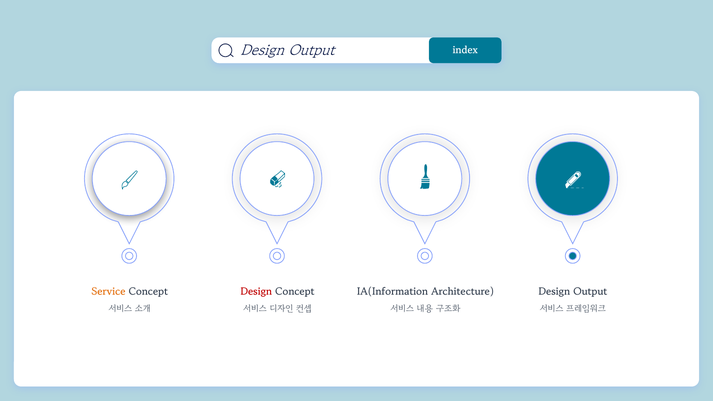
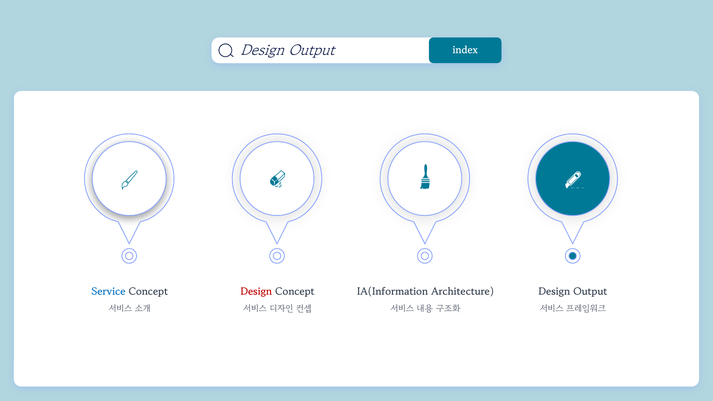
Service colour: orange -> blue
